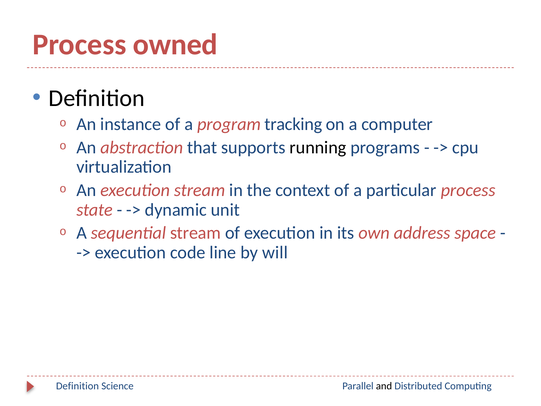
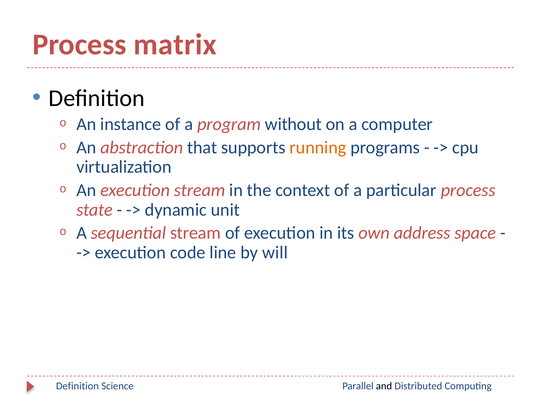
owned: owned -> matrix
tracking: tracking -> without
running colour: black -> orange
